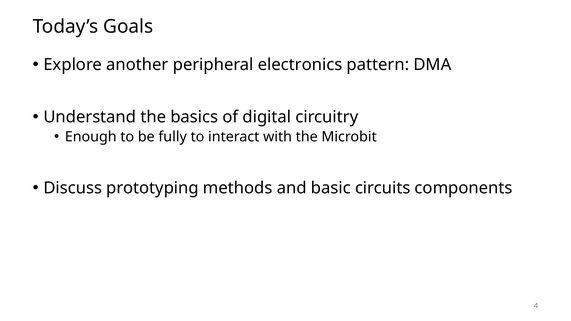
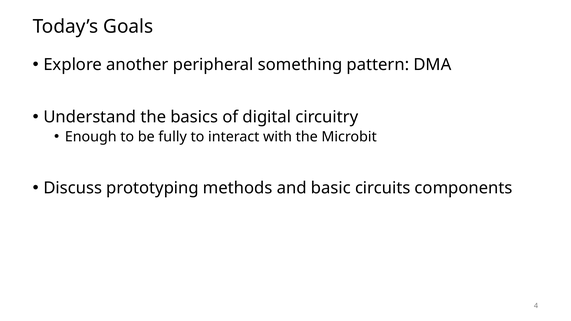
electronics: electronics -> something
